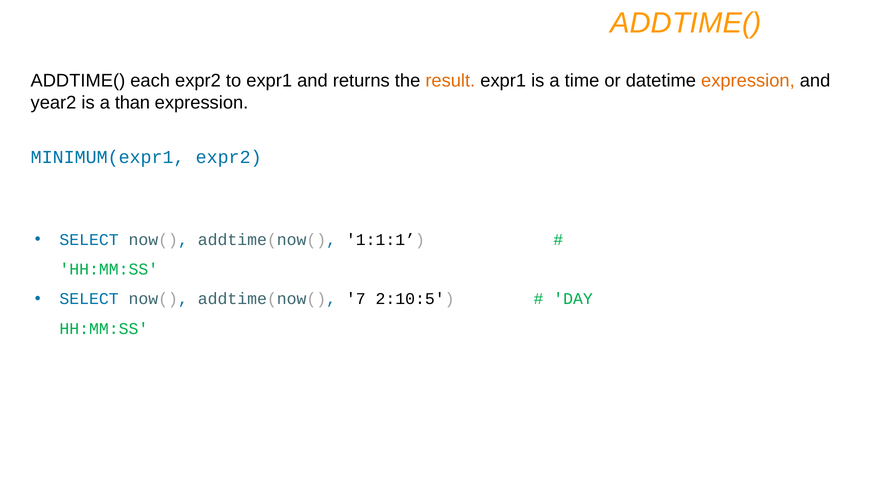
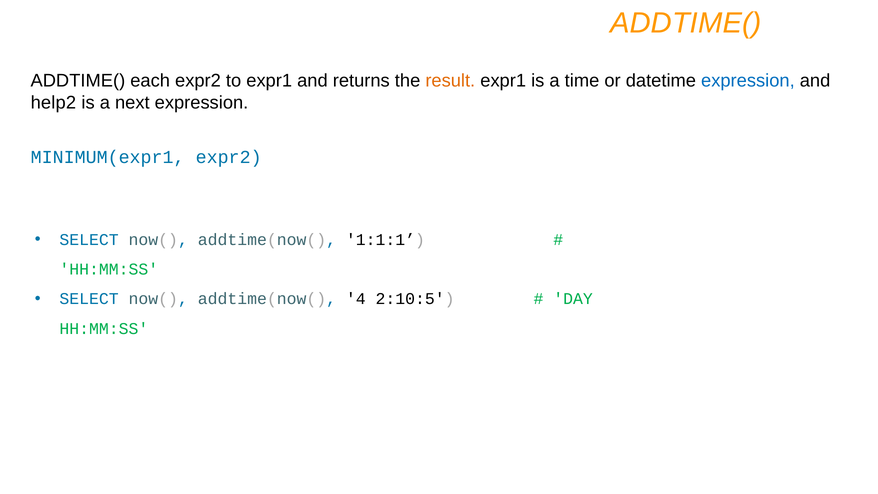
expression at (748, 81) colour: orange -> blue
year2: year2 -> help2
than: than -> next
7: 7 -> 4
